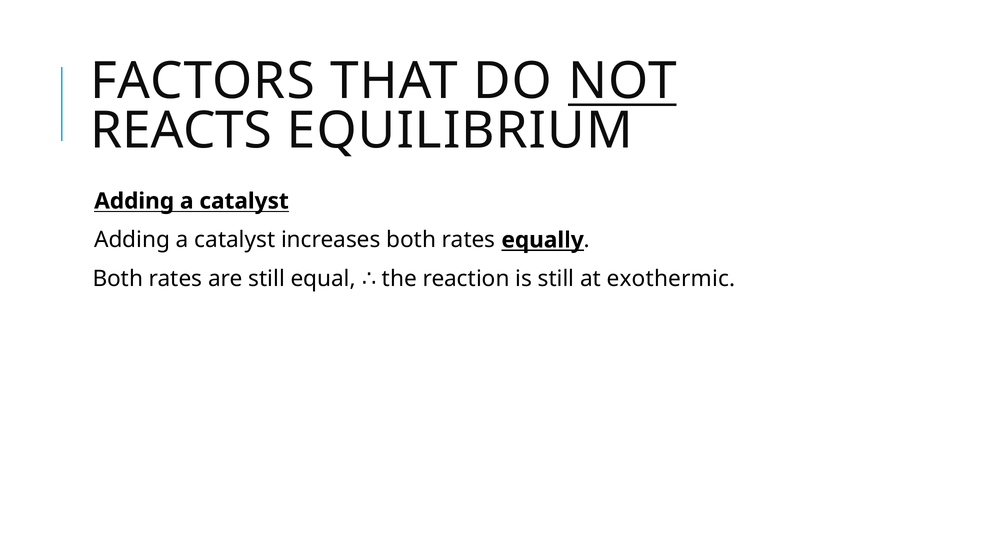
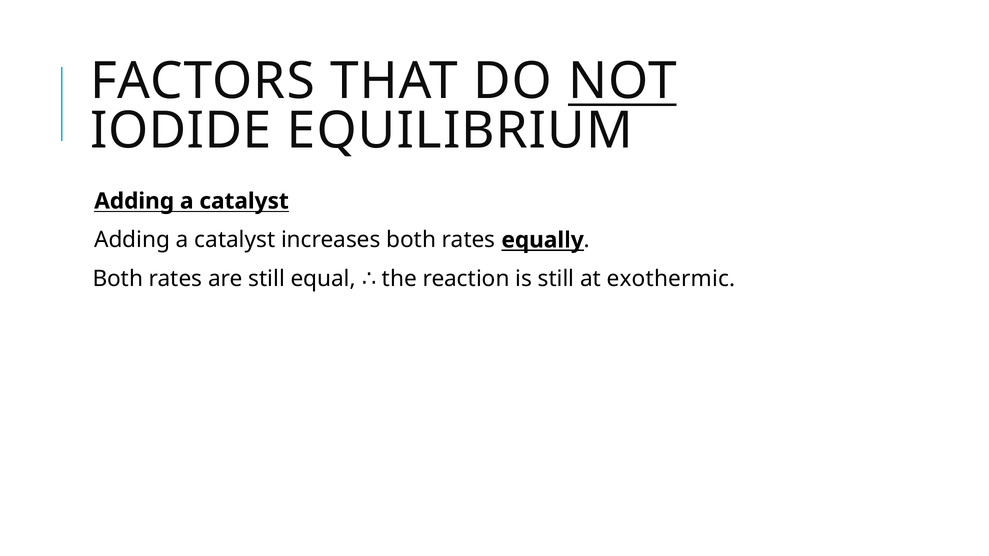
REACTS: REACTS -> IODIDE
